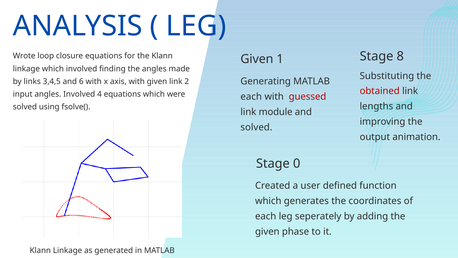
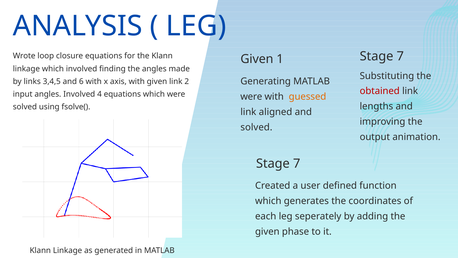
1 Stage 8: 8 -> 7
each at (251, 97): each -> were
guessed colour: red -> orange
module: module -> aligned
0 at (297, 163): 0 -> 7
